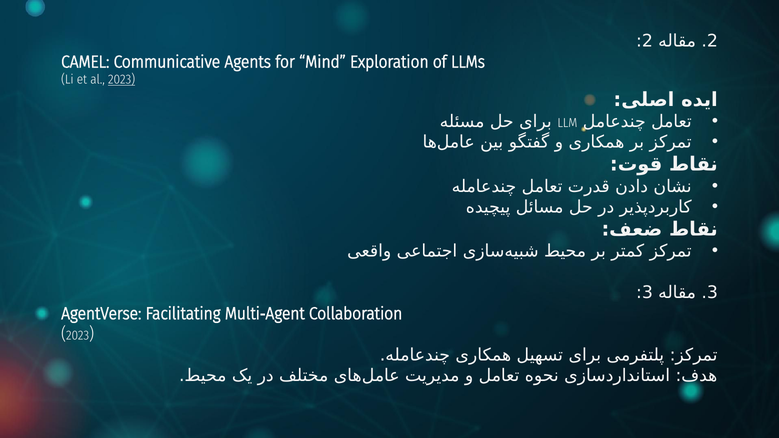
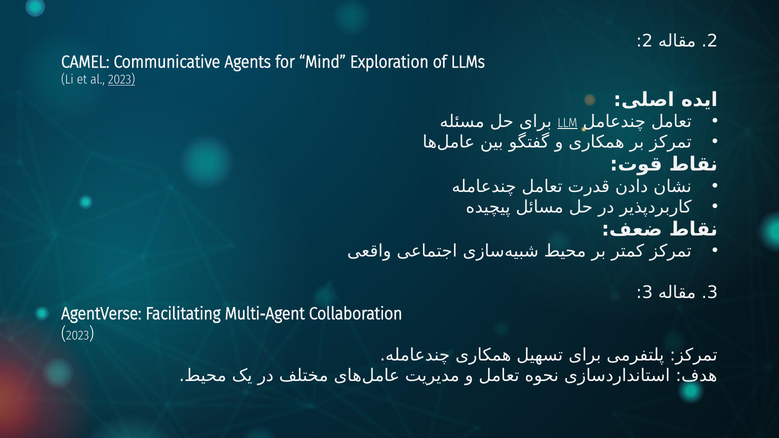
LLM underline: none -> present
